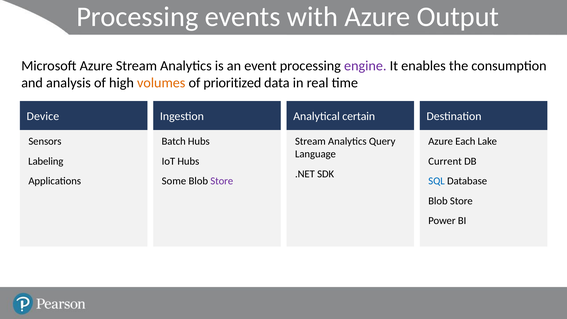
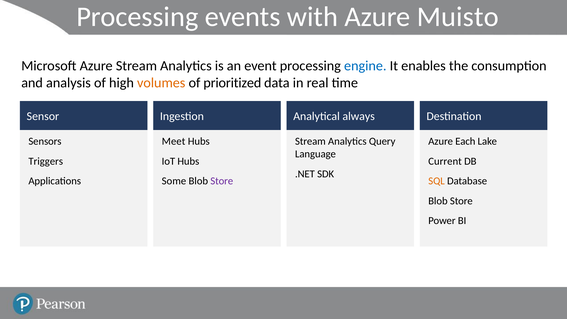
Output: Output -> Muisto
engine colour: purple -> blue
Device: Device -> Sensor
certain: certain -> always
Batch: Batch -> Meet
Labeling: Labeling -> Triggers
SQL colour: blue -> orange
